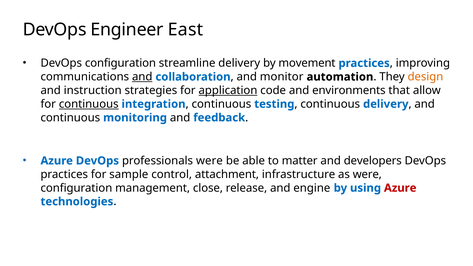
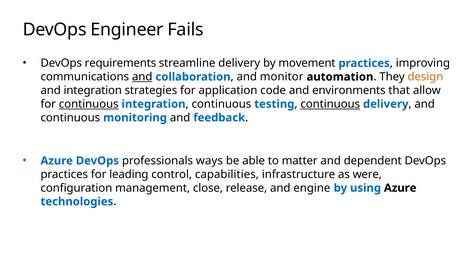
East: East -> Fails
DevOps configuration: configuration -> requirements
and instruction: instruction -> integration
application underline: present -> none
continuous at (330, 104) underline: none -> present
professionals were: were -> ways
developers: developers -> dependent
sample: sample -> leading
attachment: attachment -> capabilities
Azure at (400, 188) colour: red -> black
